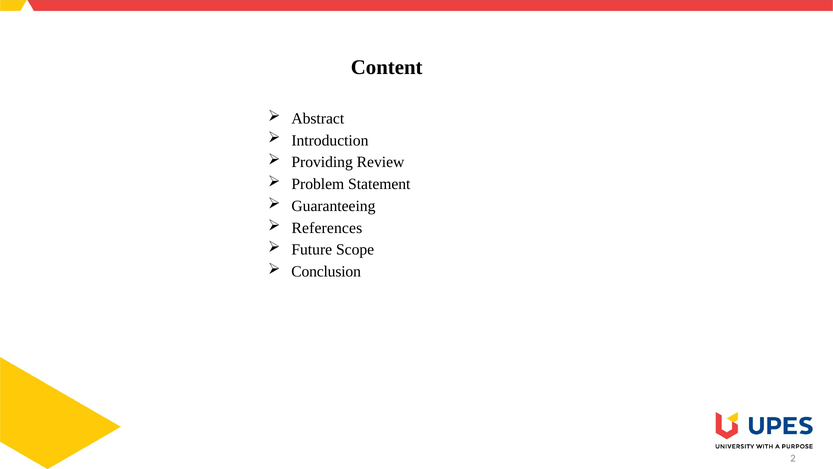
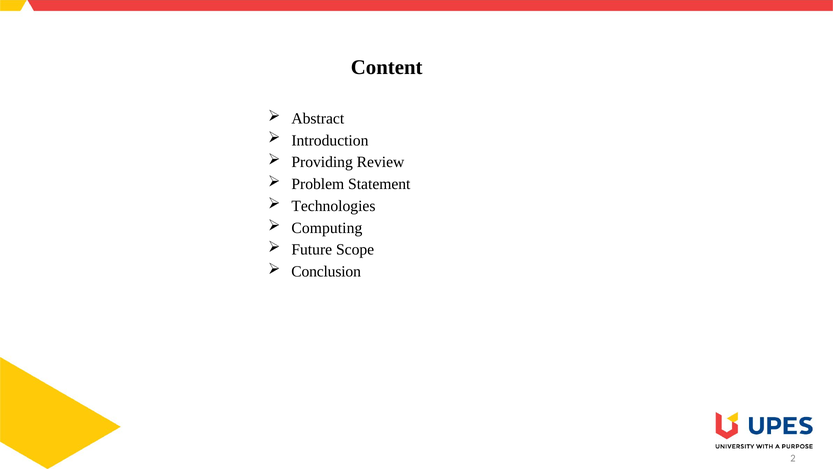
Guaranteeing: Guaranteeing -> Technologies
References: References -> Computing
